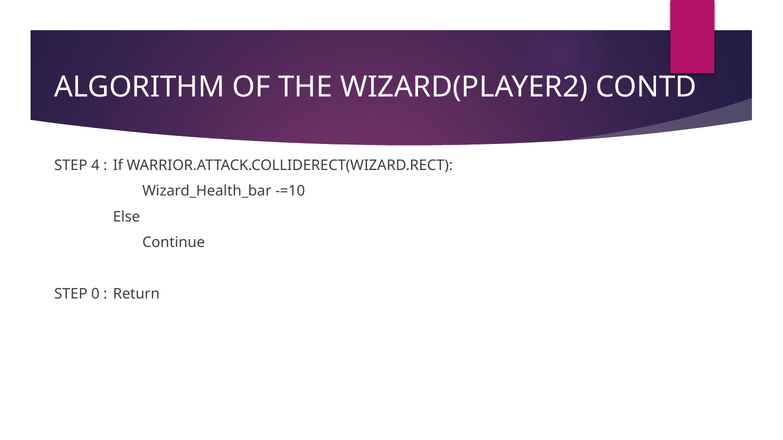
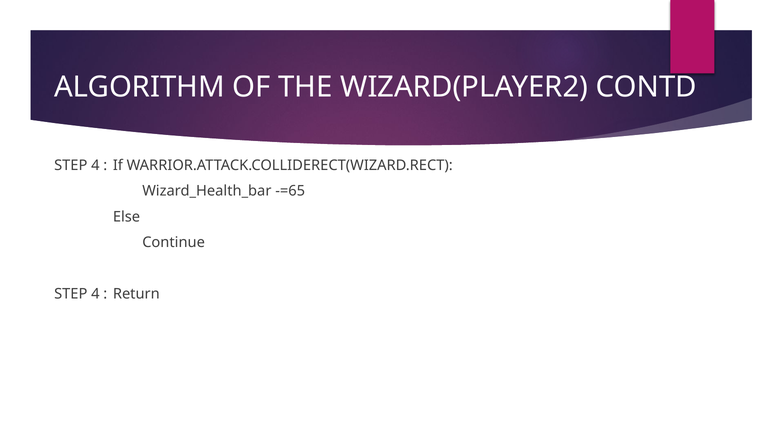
-=10: -=10 -> -=65
0 at (95, 294): 0 -> 4
